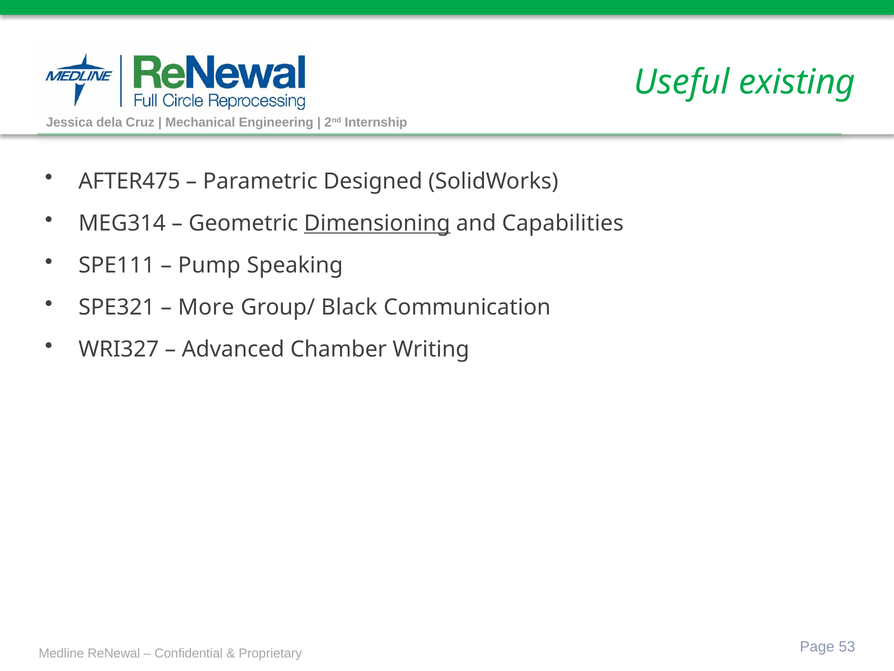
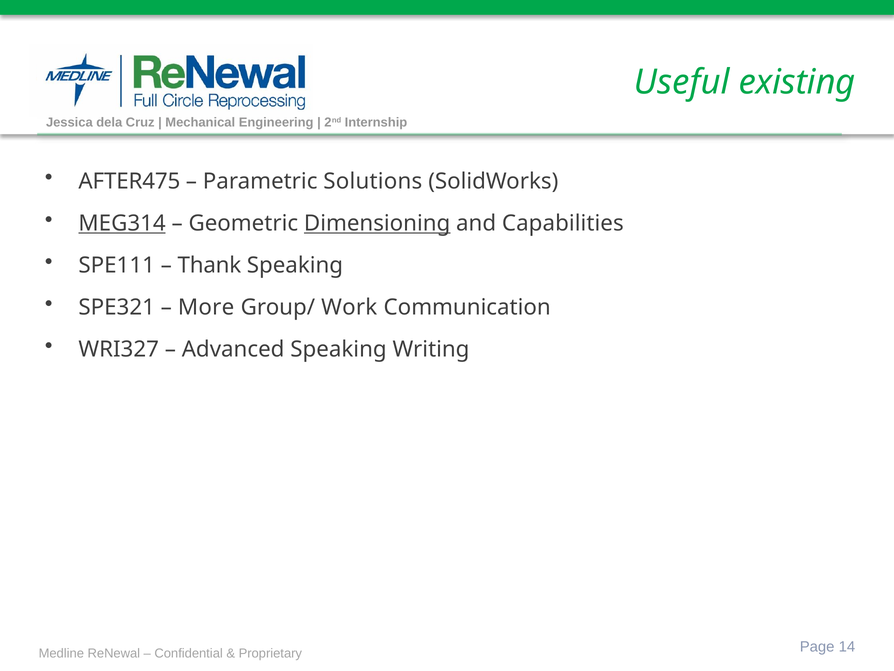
Designed: Designed -> Solutions
MEG314 underline: none -> present
Pump: Pump -> Thank
Black: Black -> Work
Advanced Chamber: Chamber -> Speaking
53: 53 -> 14
